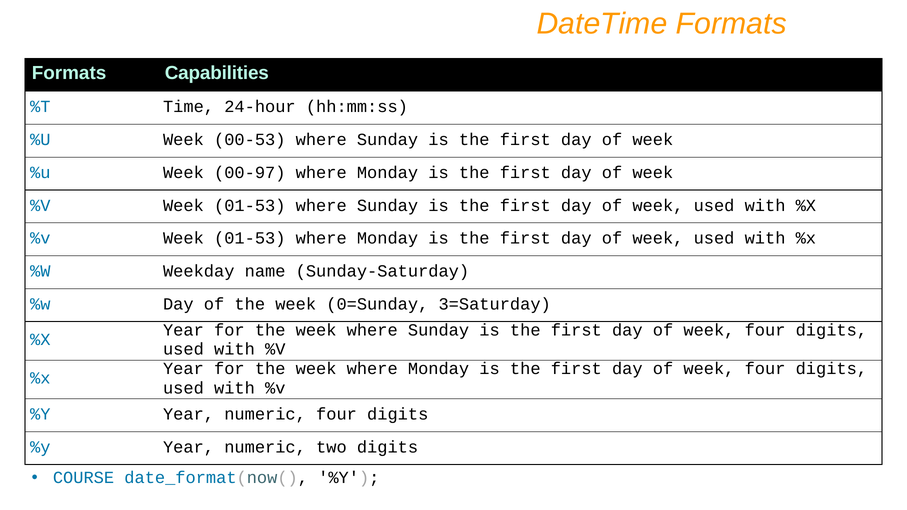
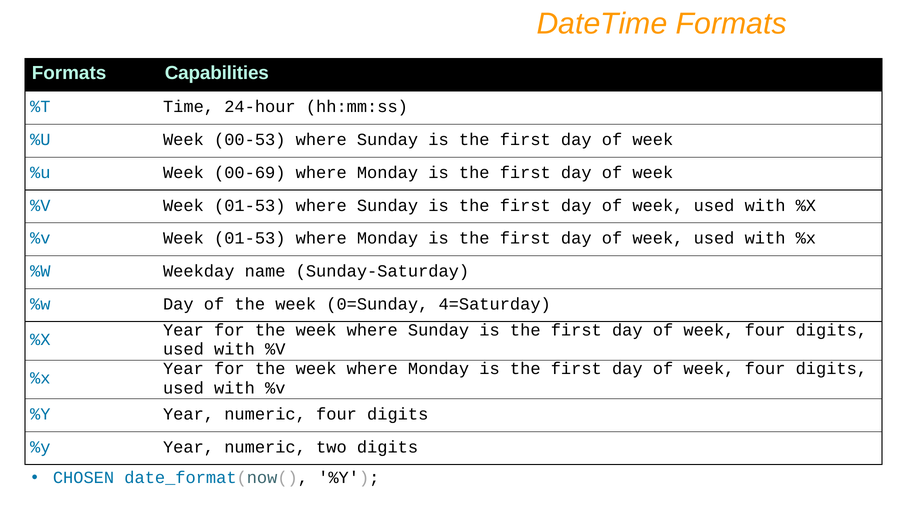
00-97: 00-97 -> 00-69
3=Saturday: 3=Saturday -> 4=Saturday
COURSE: COURSE -> CHOSEN
